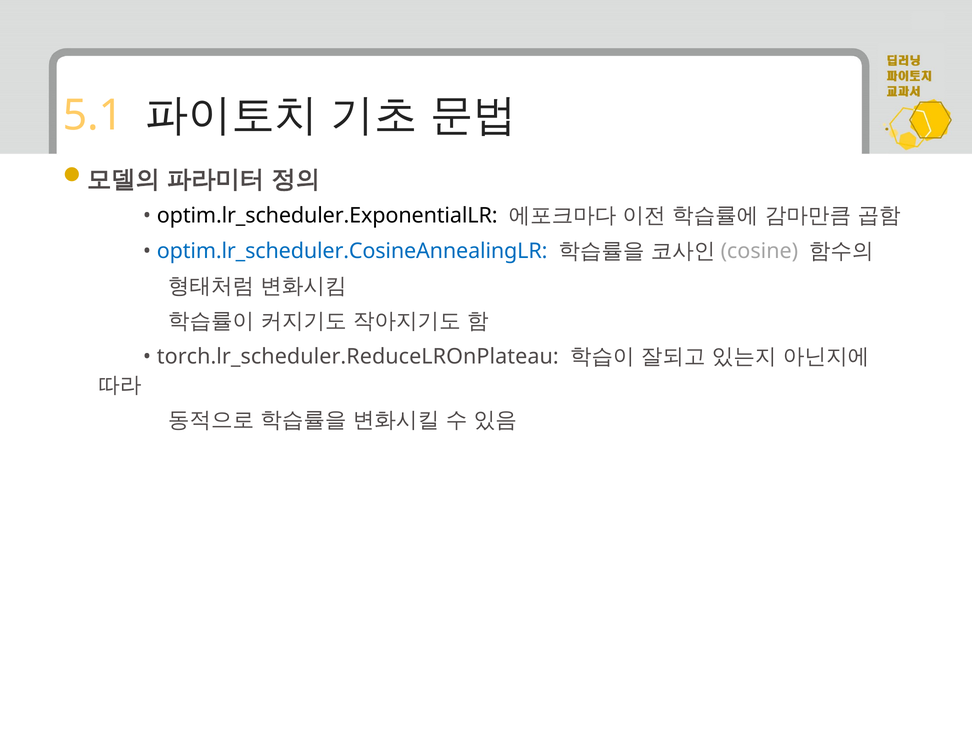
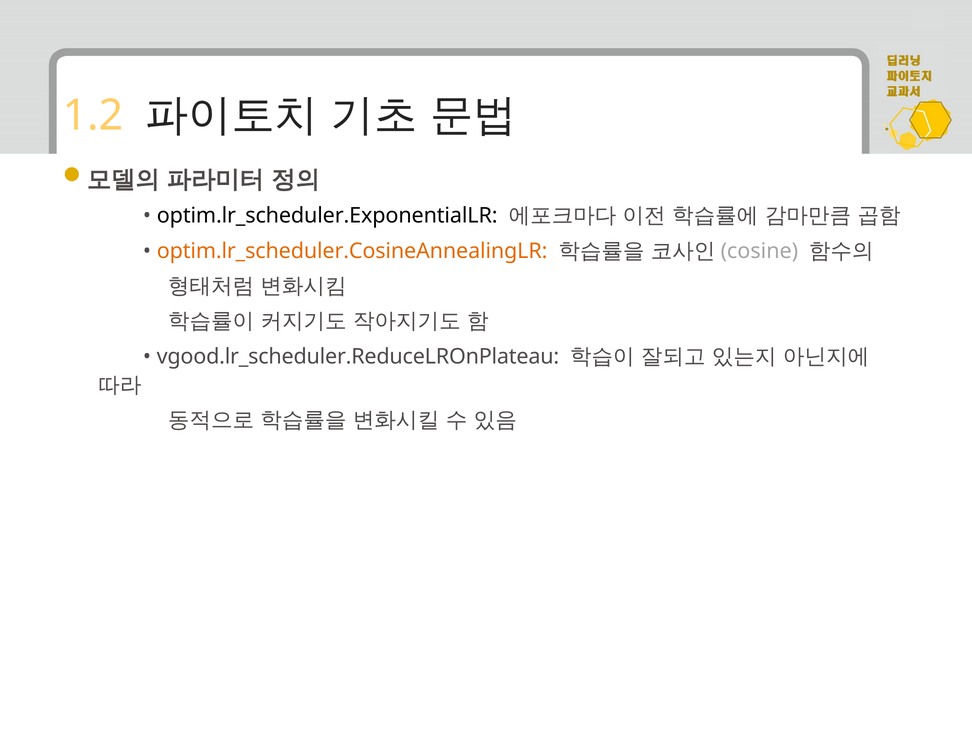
5.1: 5.1 -> 1.2
optim.lr_scheduler.CosineAnnealingLR colour: blue -> orange
torch.lr_scheduler.ReduceLROnPlateau: torch.lr_scheduler.ReduceLROnPlateau -> vgood.lr_scheduler.ReduceLROnPlateau
